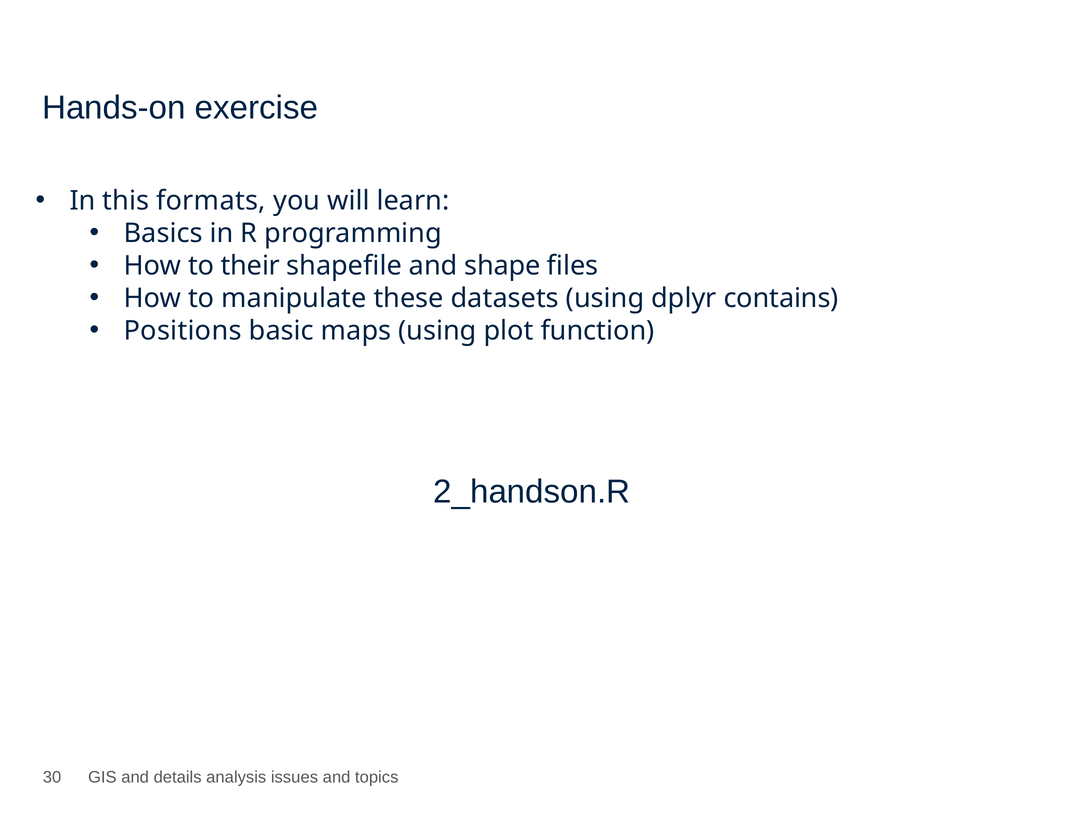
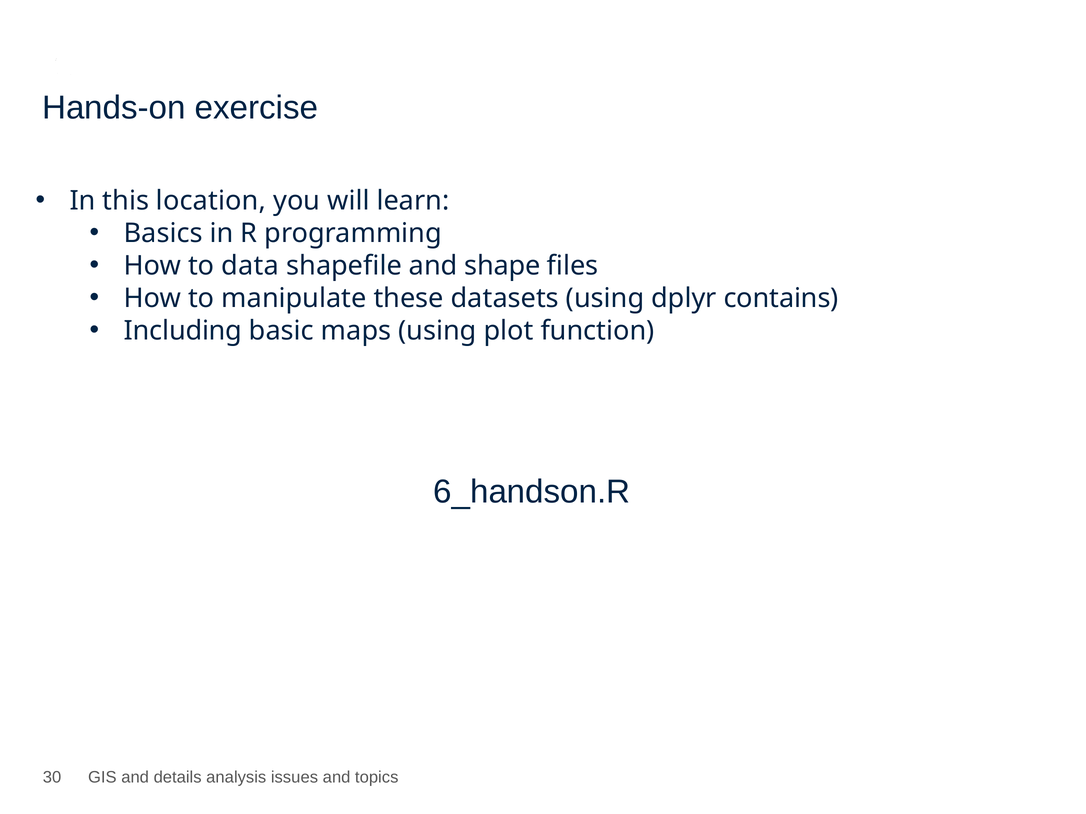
formats: formats -> location
their: their -> data
Positions: Positions -> Including
2_handson.R: 2_handson.R -> 6_handson.R
